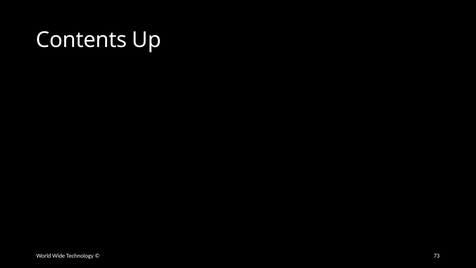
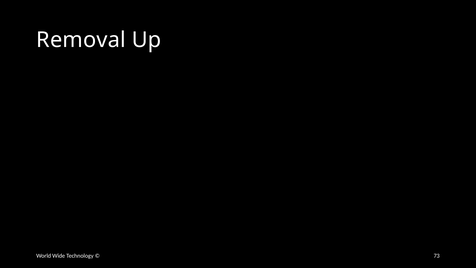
Contents: Contents -> Removal
